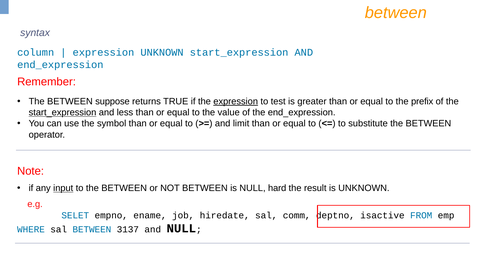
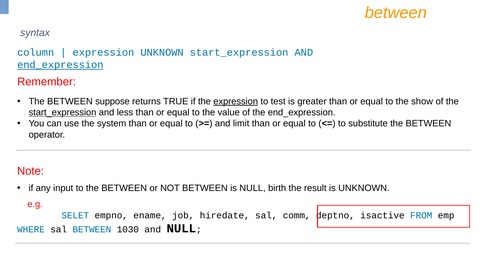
end_expression at (60, 65) underline: none -> present
prefix: prefix -> show
symbol: symbol -> system
input underline: present -> none
hard: hard -> birth
3137: 3137 -> 1030
